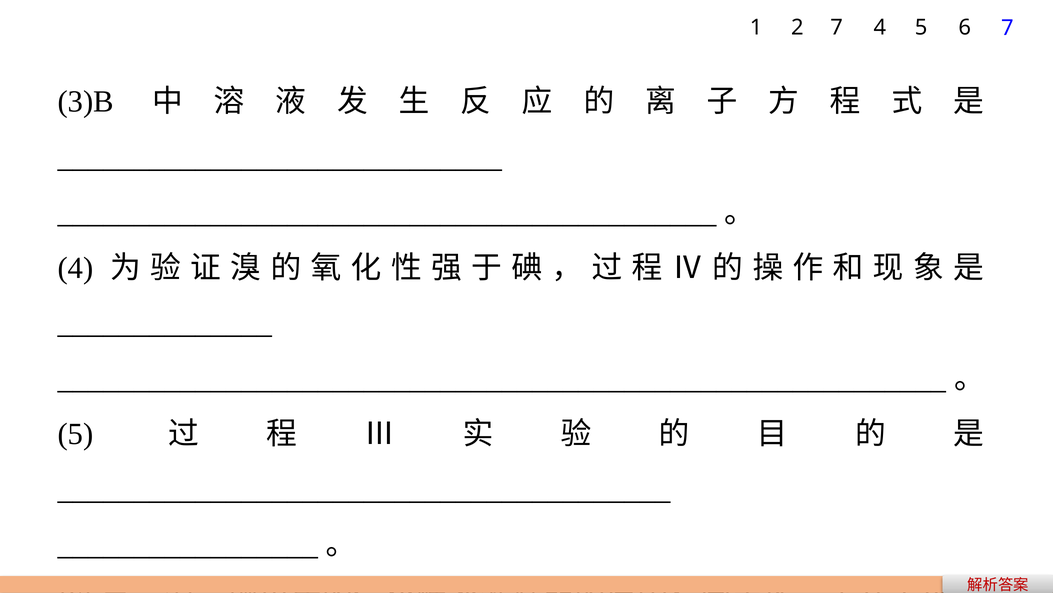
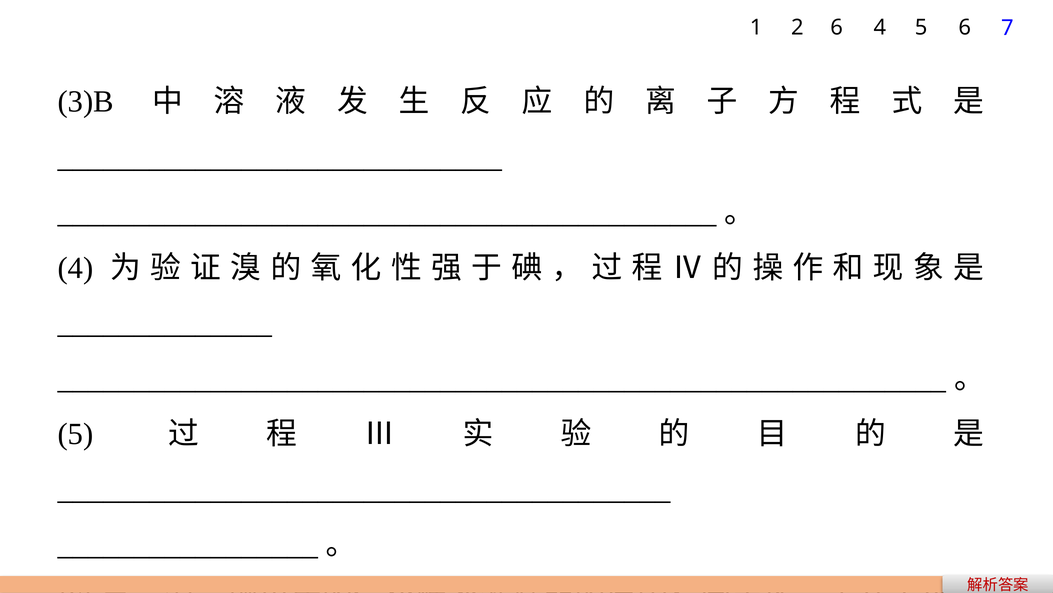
2 7: 7 -> 6
